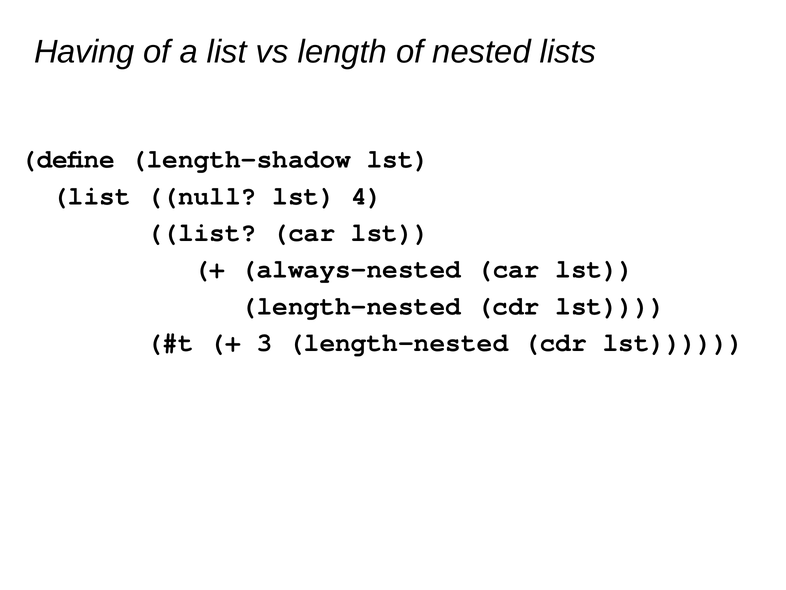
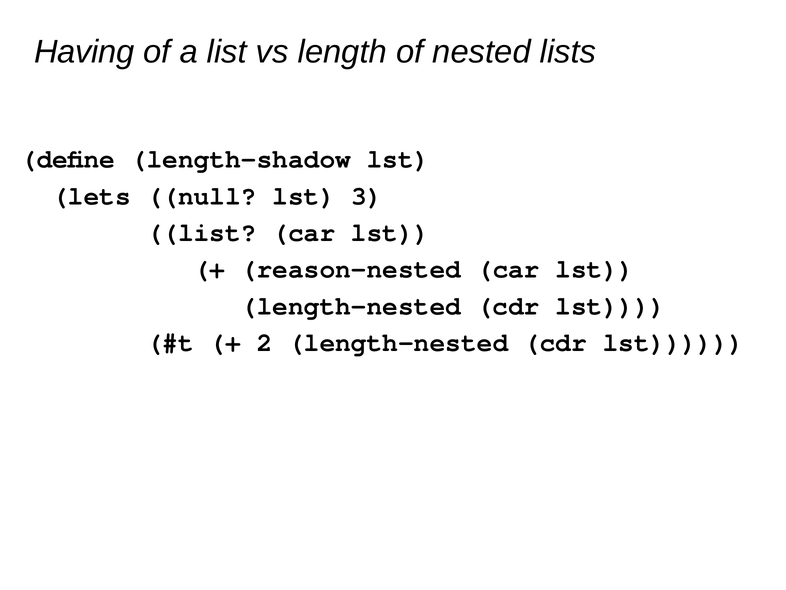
list at (92, 196): list -> lets
4: 4 -> 3
always-nested: always-nested -> reason-nested
3: 3 -> 2
